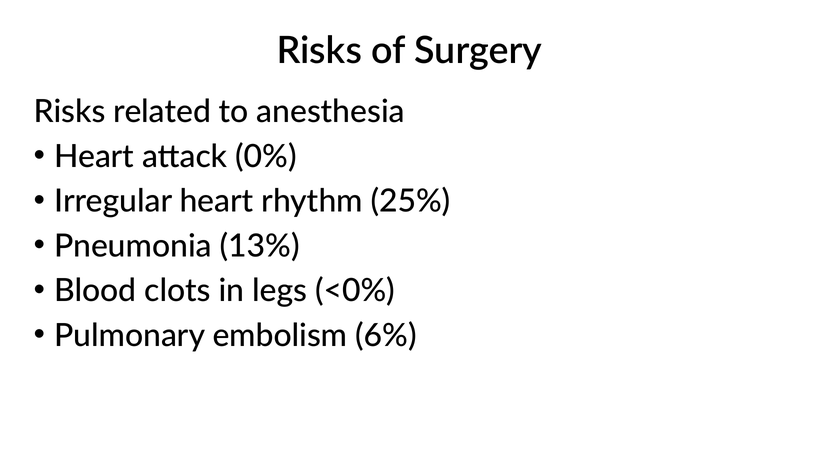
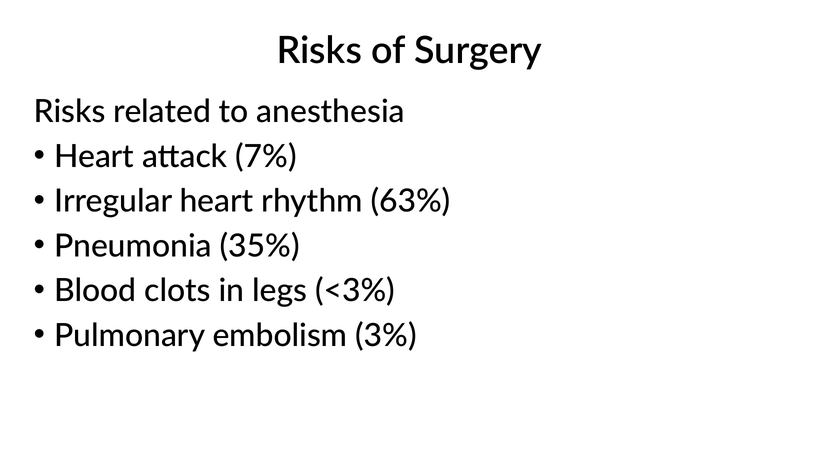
0%: 0% -> 7%
25%: 25% -> 63%
13%: 13% -> 35%
<0%: <0% -> <3%
6%: 6% -> 3%
